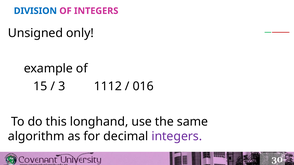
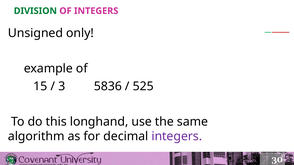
DIVISION colour: blue -> green
1112: 1112 -> 5836
016: 016 -> 525
